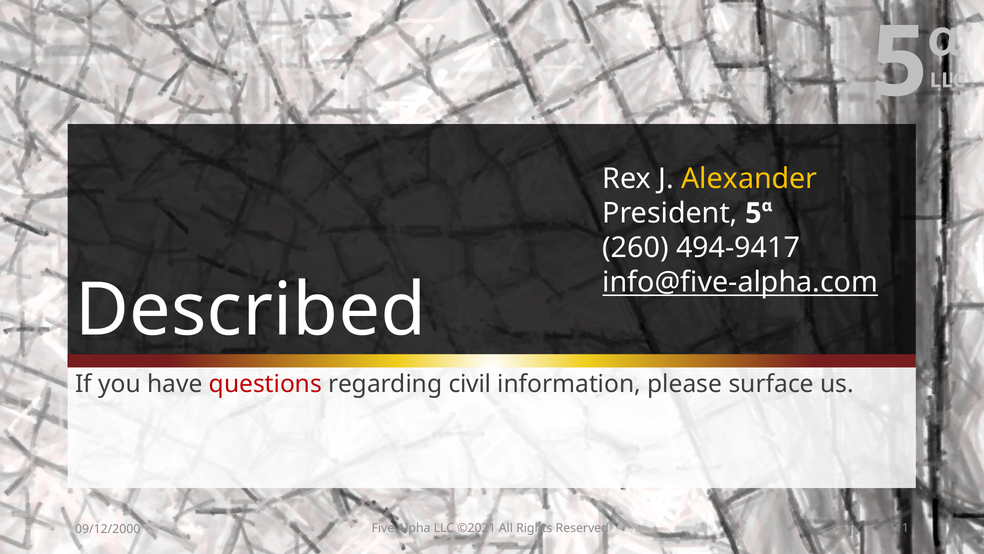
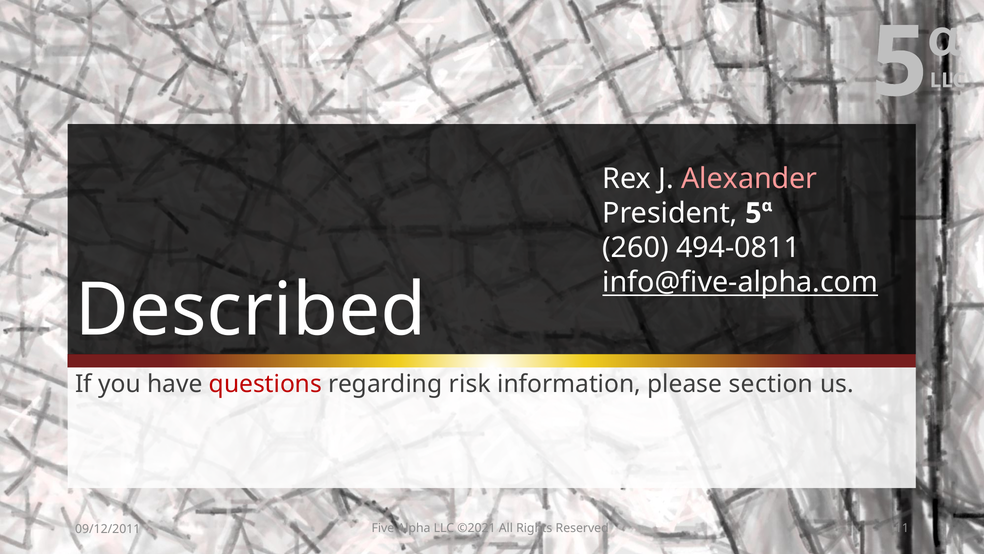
Alexander colour: yellow -> pink
494-9417: 494-9417 -> 494-0811
civil: civil -> risk
surface: surface -> section
09/12/2000: 09/12/2000 -> 09/12/2011
